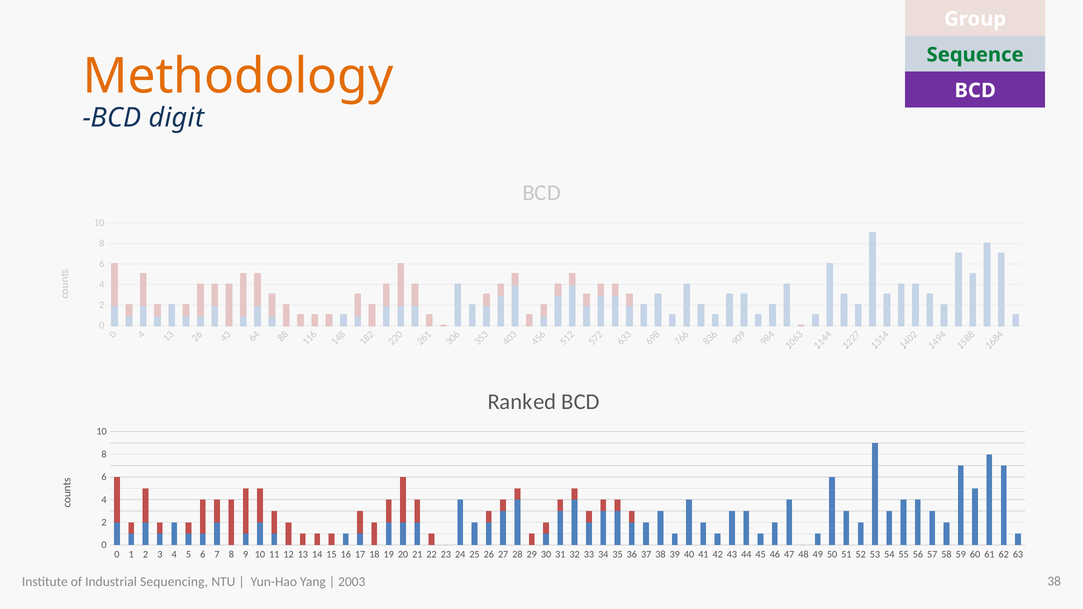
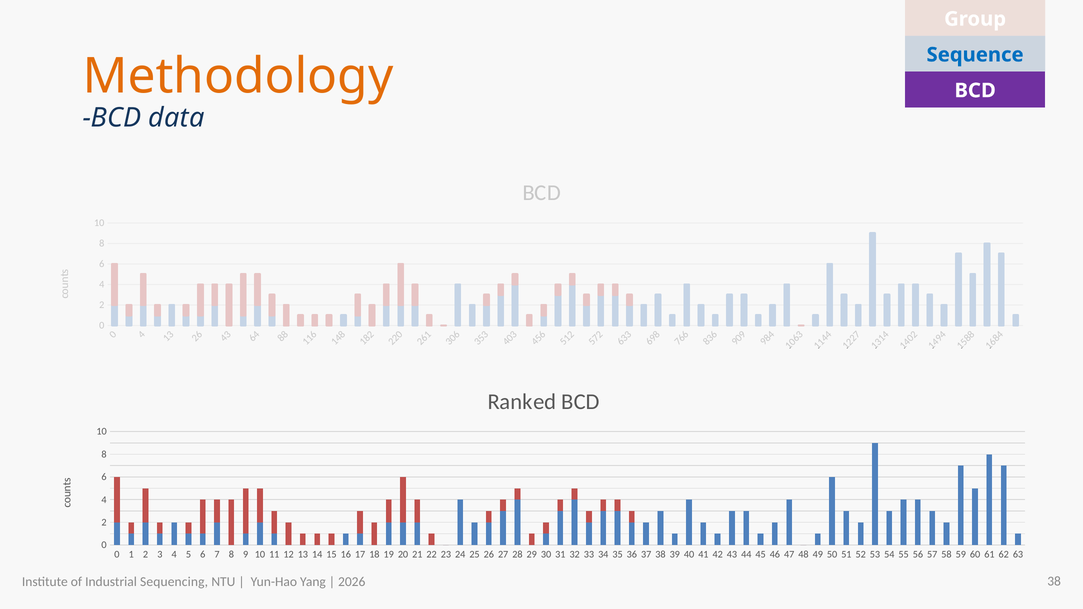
Sequence colour: green -> blue
digit: digit -> data
2003: 2003 -> 2026
